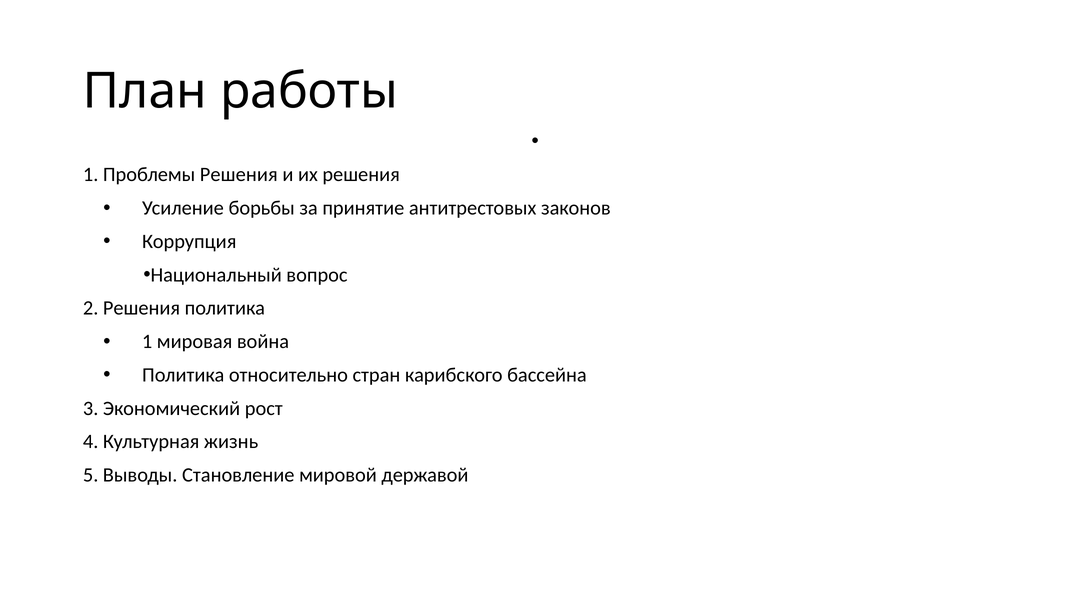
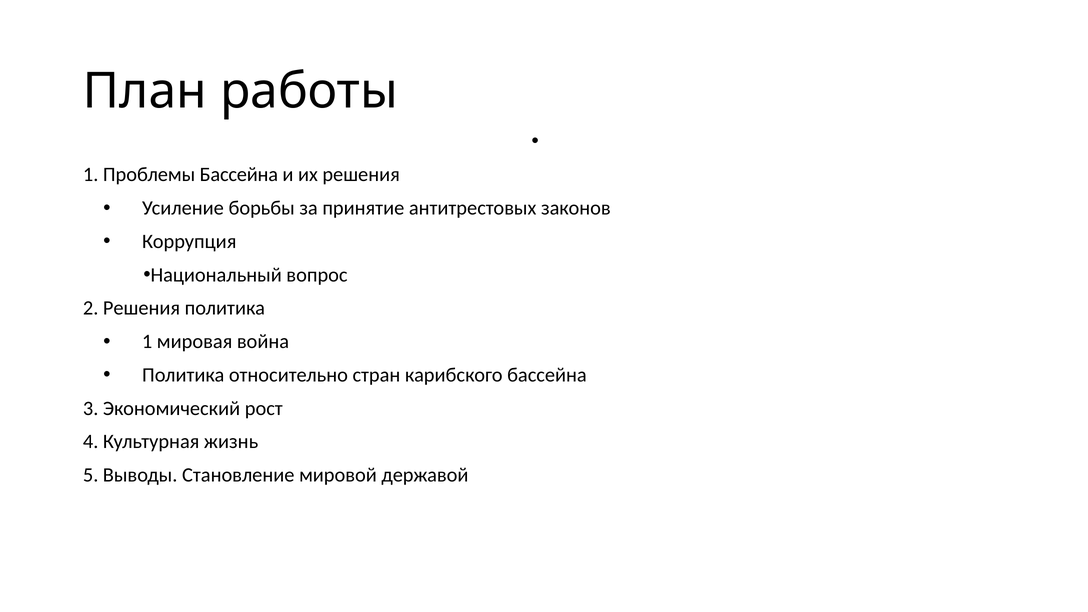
Проблемы Решения: Решения -> Бассейна
